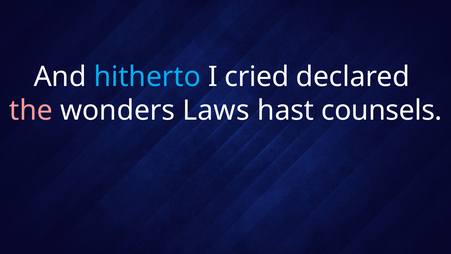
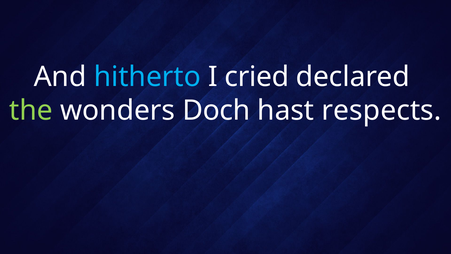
the colour: pink -> light green
Laws: Laws -> Doch
counsels: counsels -> respects
